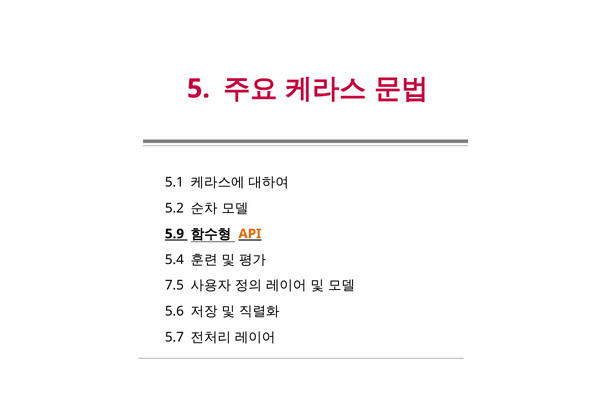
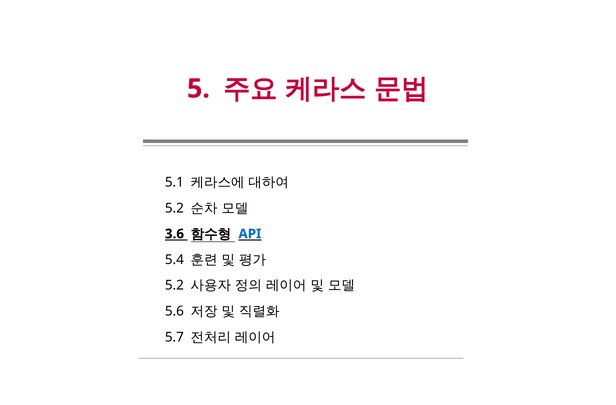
5.9: 5.9 -> 3.6
API colour: orange -> blue
7.5 at (174, 285): 7.5 -> 5.2
